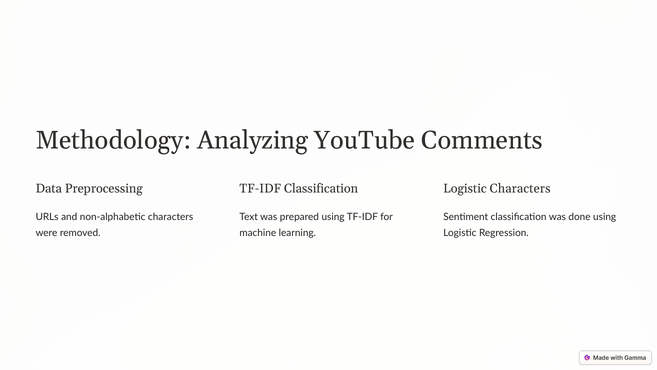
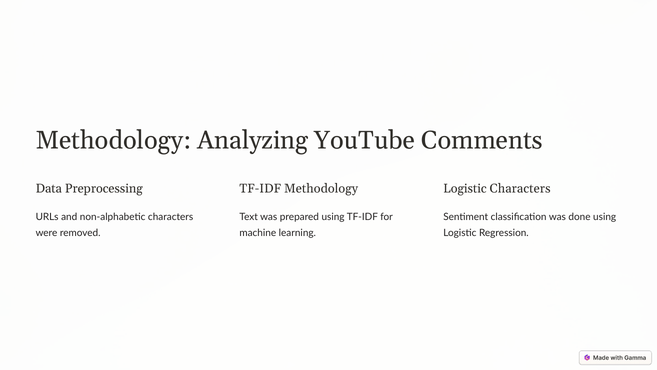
TF-IDF Classification: Classification -> Methodology
